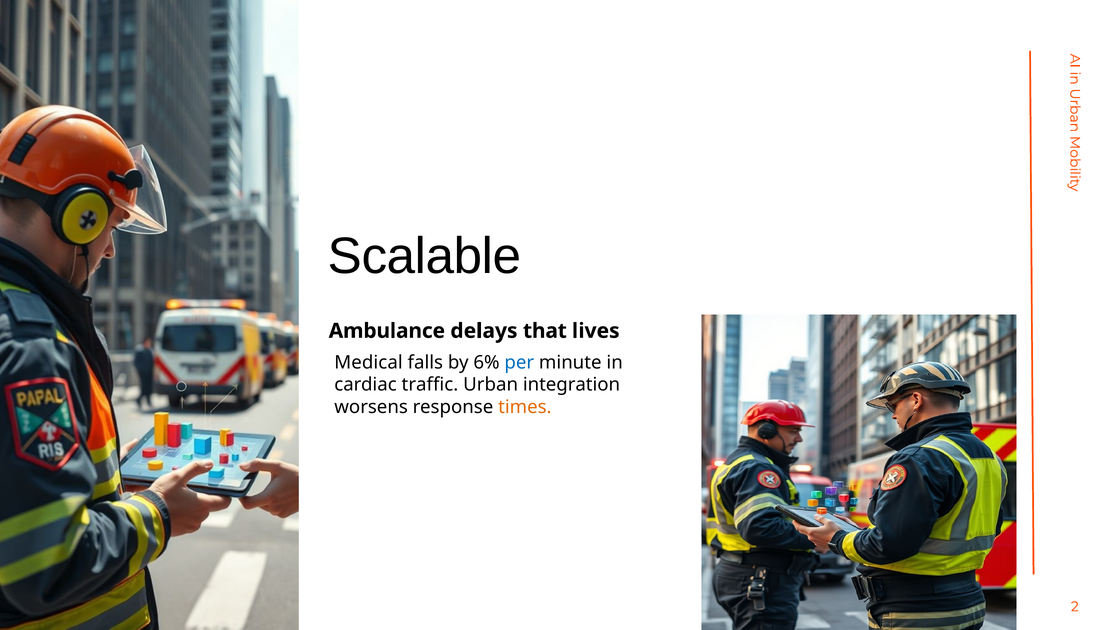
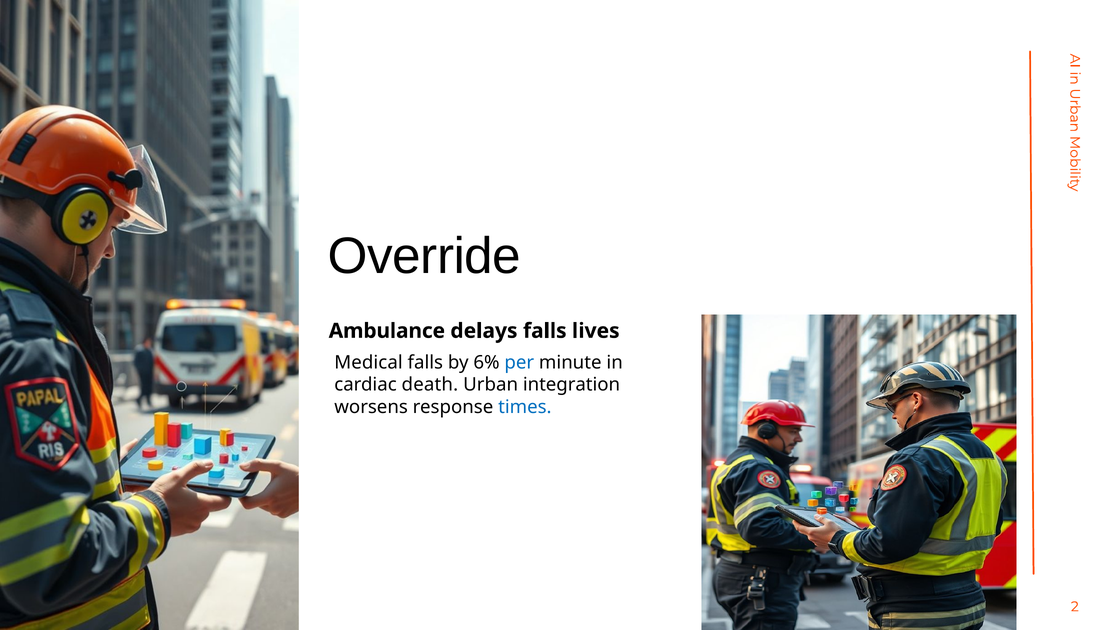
Scalable: Scalable -> Override
delays that: that -> falls
traffic: traffic -> death
times colour: orange -> blue
